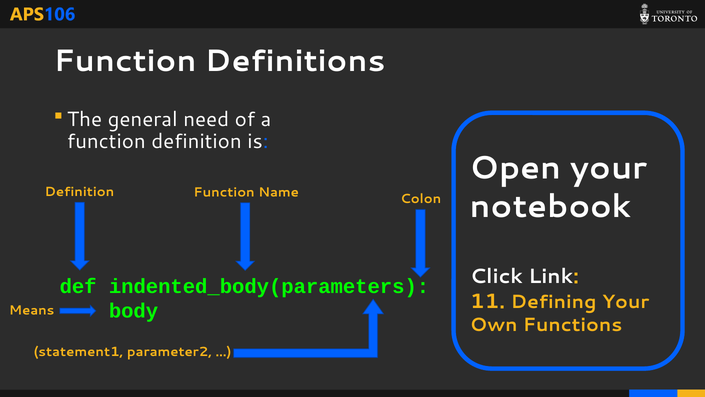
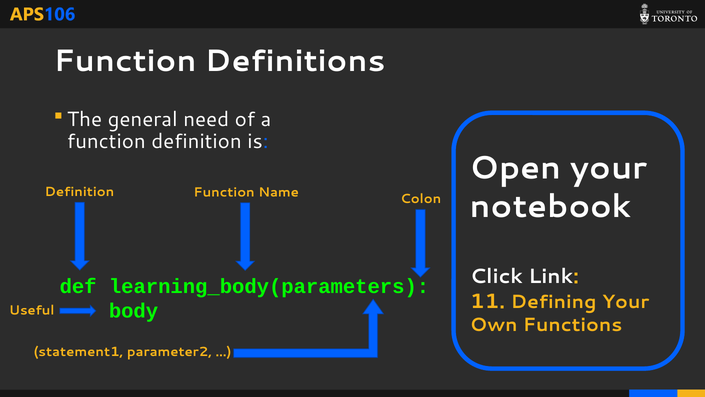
indented_body(parameters: indented_body(parameters -> learning_body(parameters
Means: Means -> Useful
